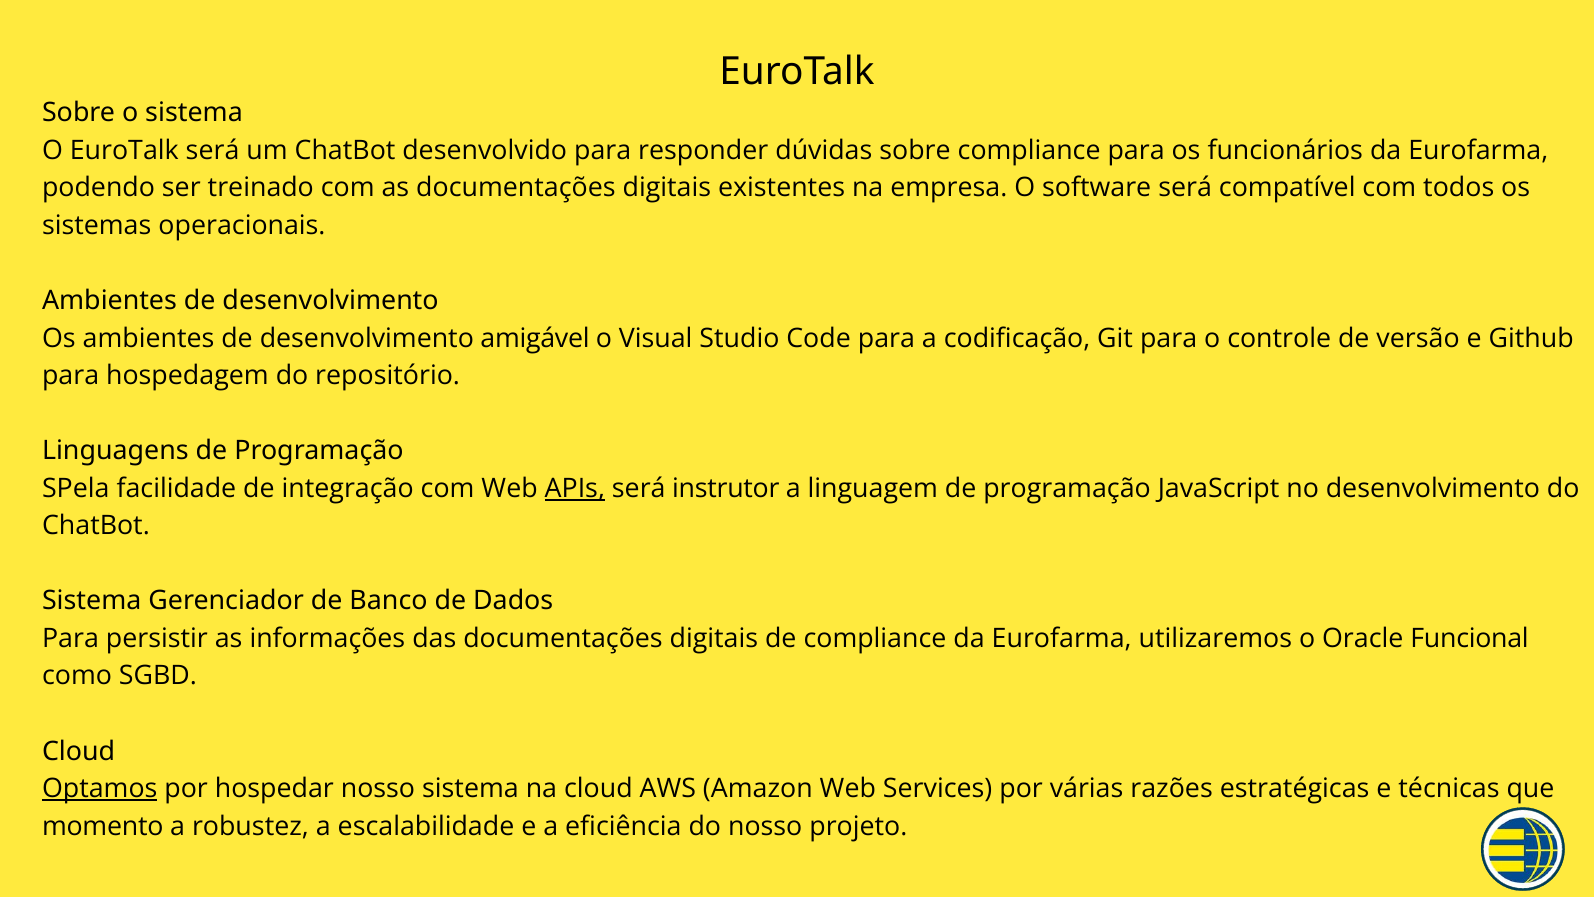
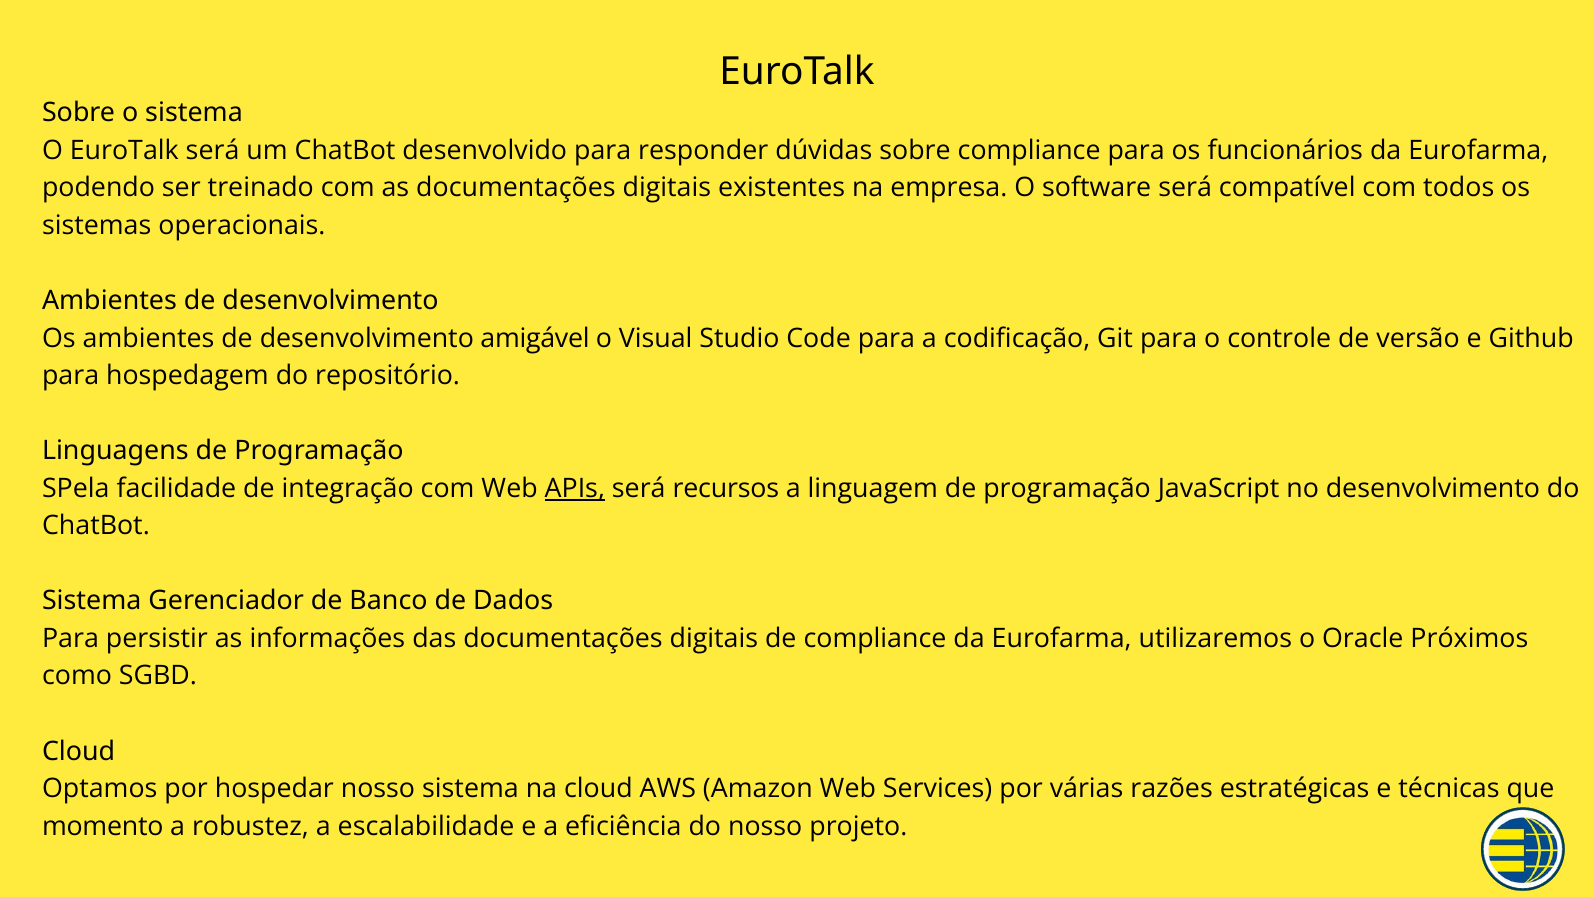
instrutor: instrutor -> recursos
Funcional: Funcional -> Próximos
Optamos underline: present -> none
